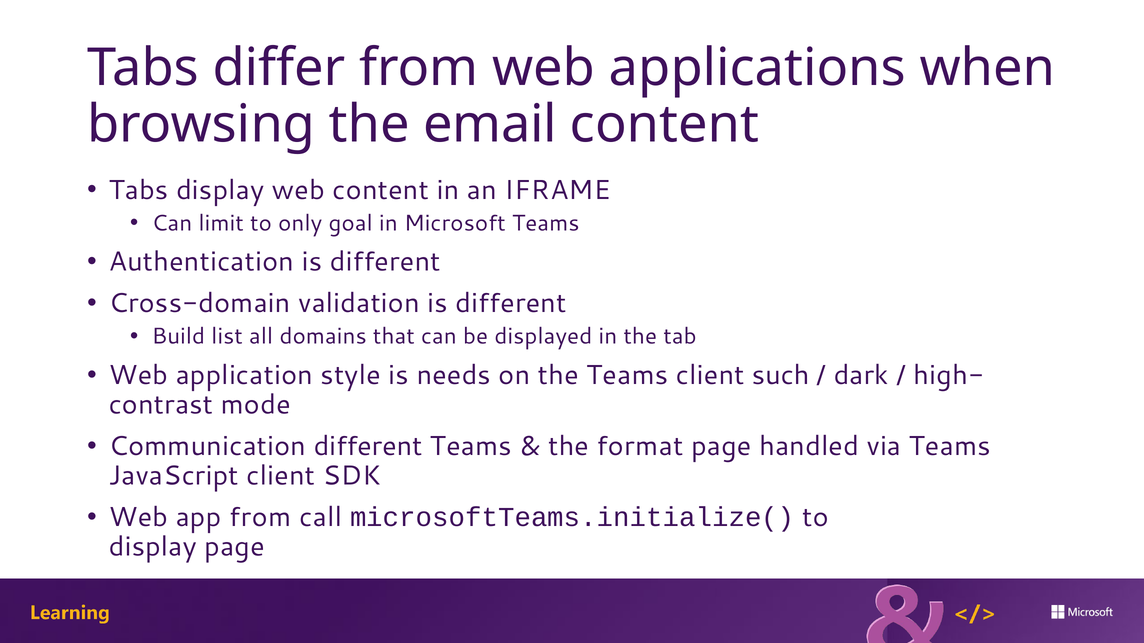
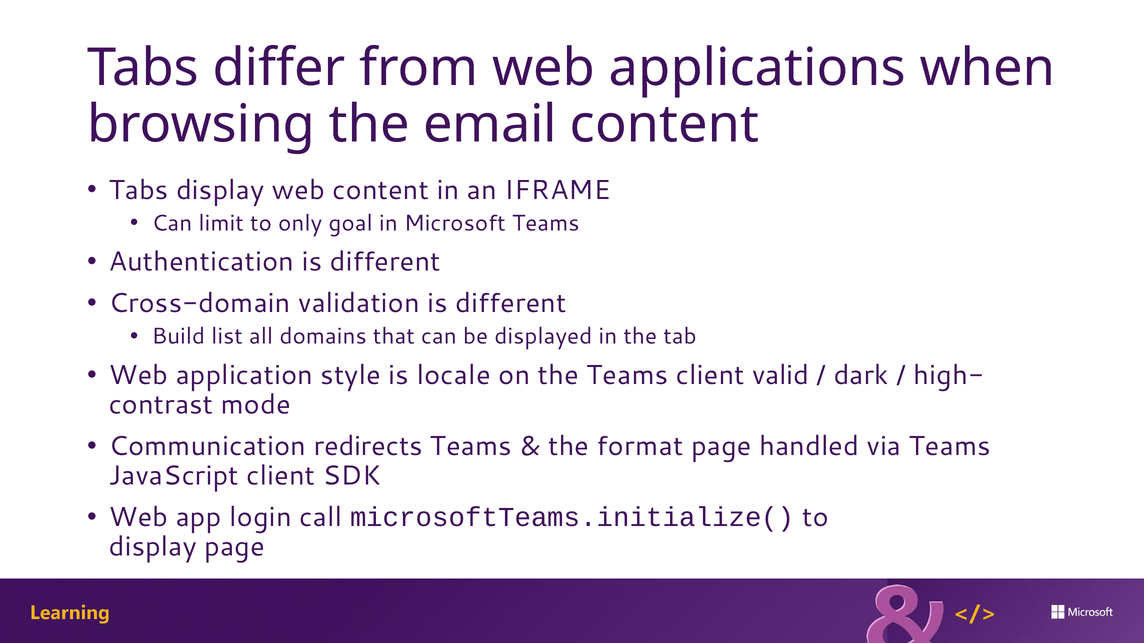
needs: needs -> locale
such: such -> valid
Communication different: different -> redirects
app from: from -> login
